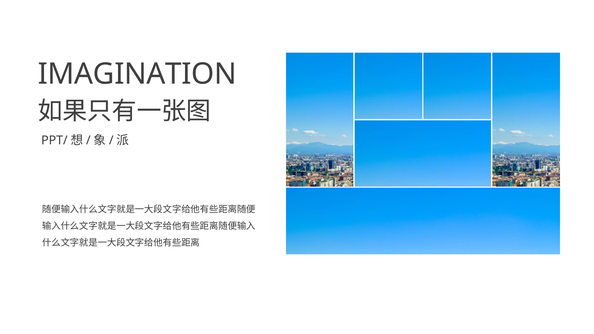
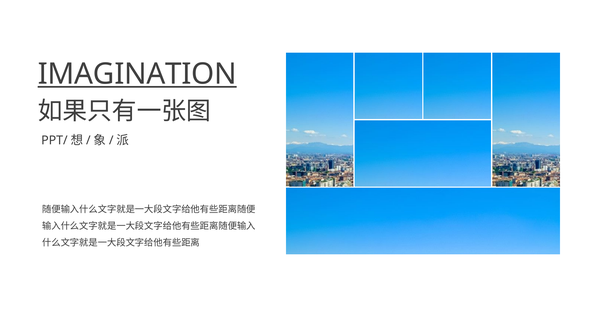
IMAGINATION underline: none -> present
